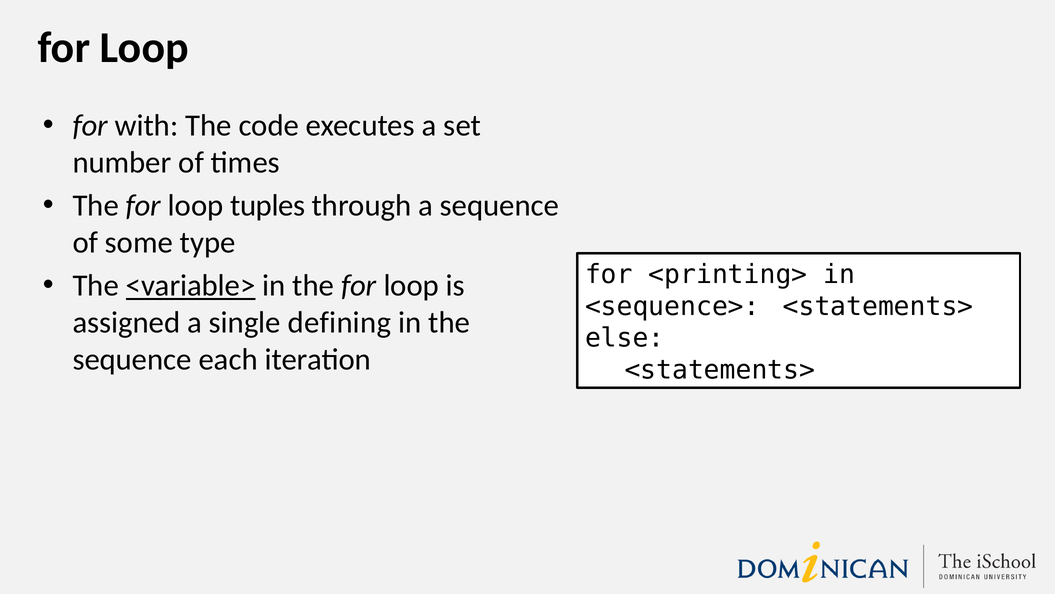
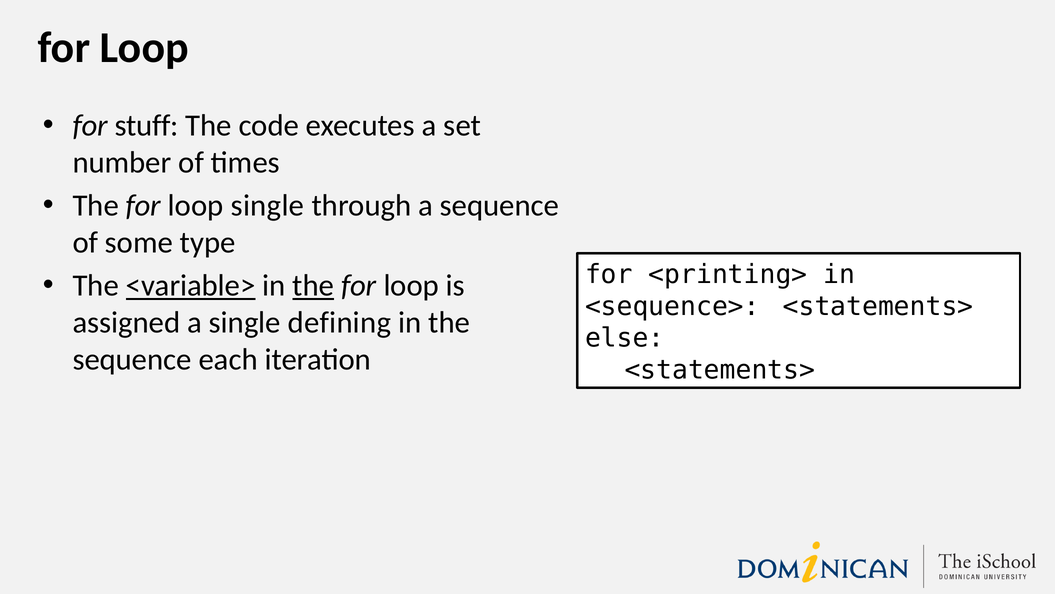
with: with -> stuff
loop tuples: tuples -> single
the at (313, 286) underline: none -> present
